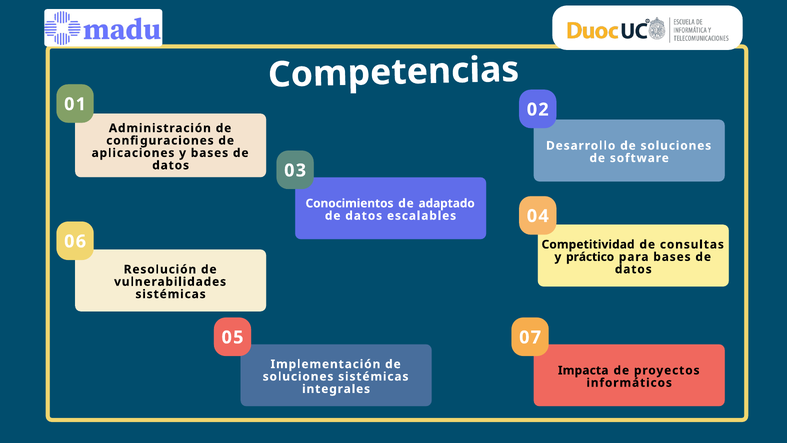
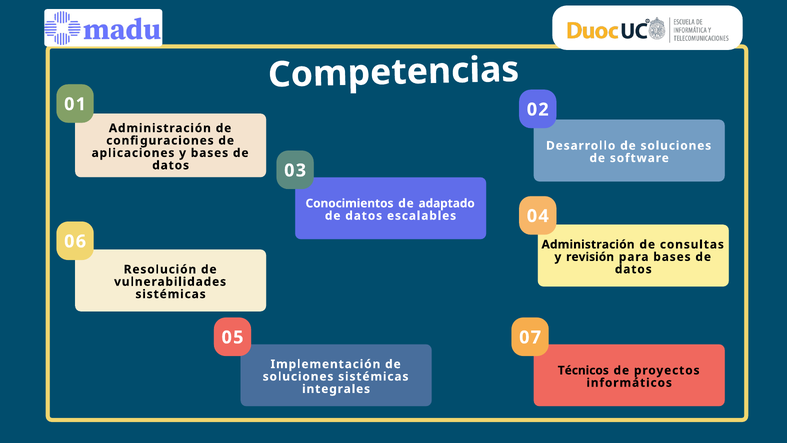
Competitividad at (588, 244): Competitividad -> Administración
práctico: práctico -> revisión
Impacta: Impacta -> Técnicos
